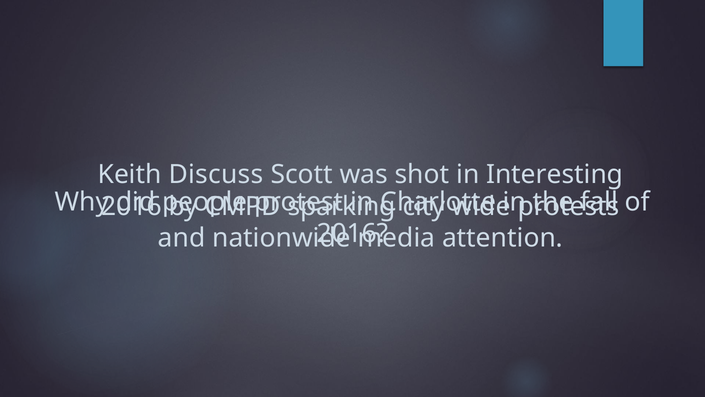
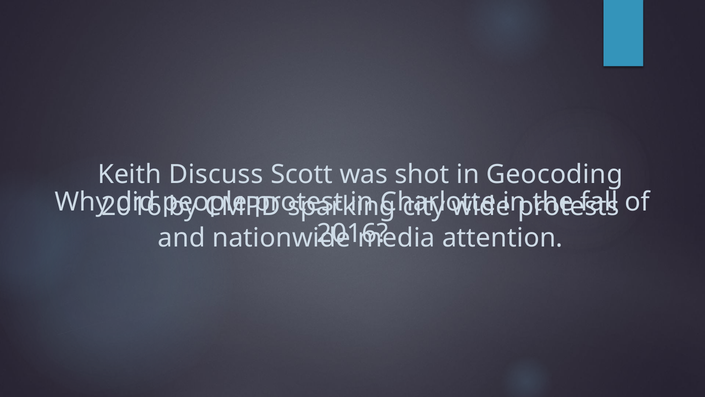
Interesting: Interesting -> Geocoding
